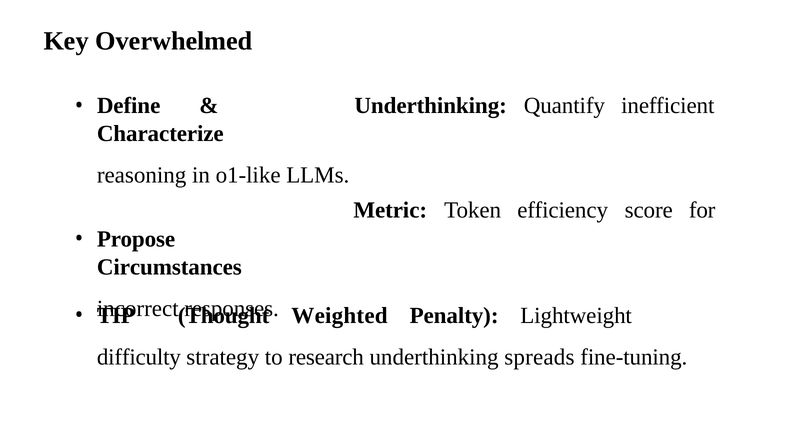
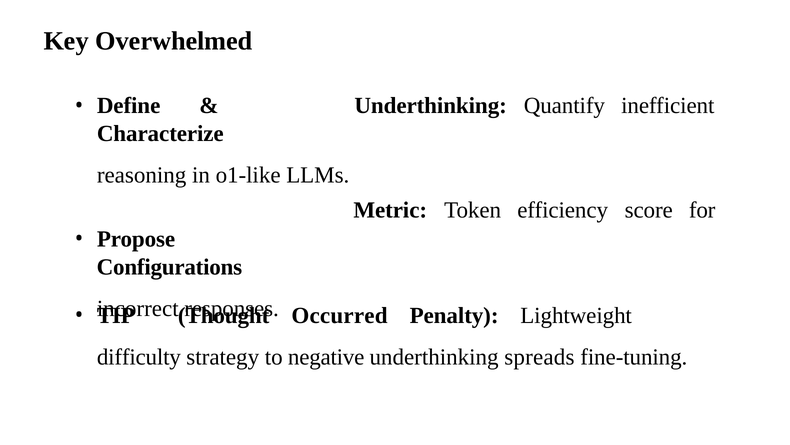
Circumstances: Circumstances -> Configurations
Weighted: Weighted -> Occurred
research: research -> negative
